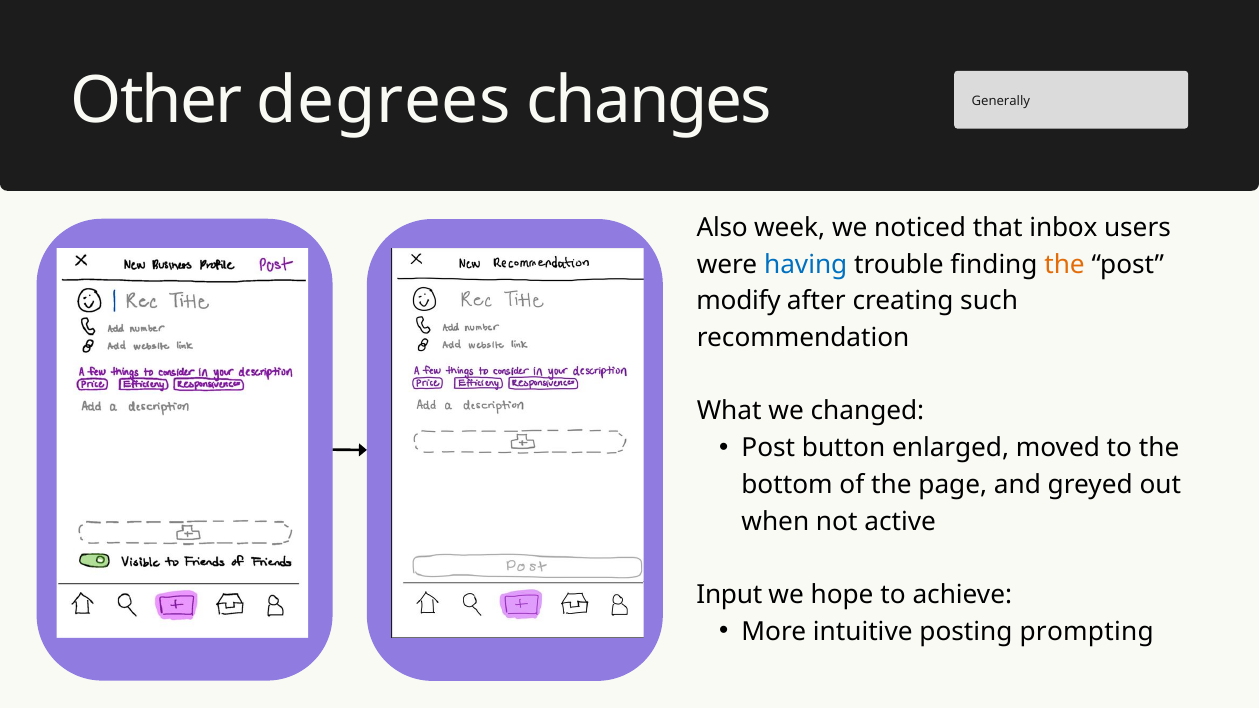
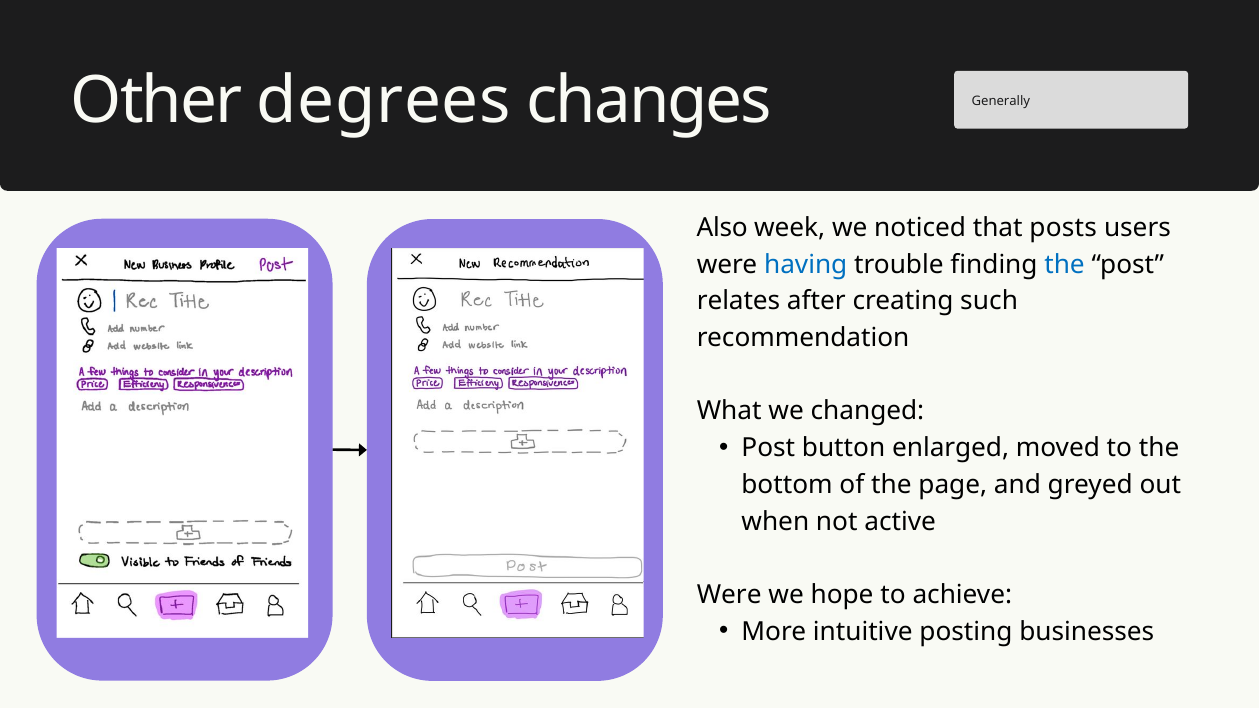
inbox: inbox -> posts
the at (1065, 265) colour: orange -> blue
modify: modify -> relates
Input at (729, 595): Input -> Were
prompting: prompting -> businesses
